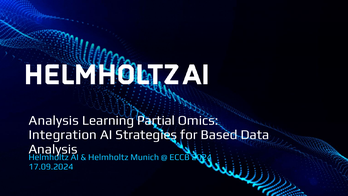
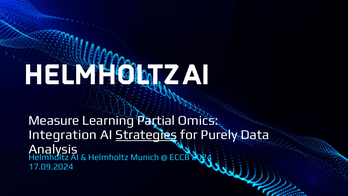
Analysis at (54, 120): Analysis -> Measure
Strategies underline: none -> present
Based: Based -> Purely
